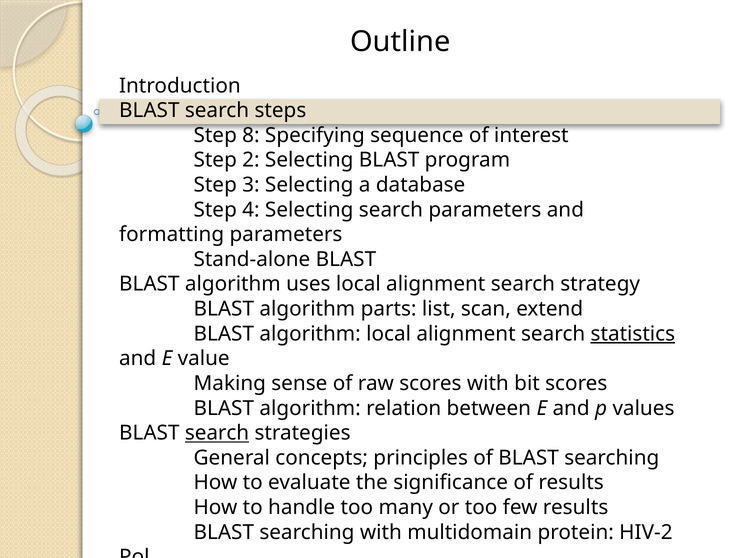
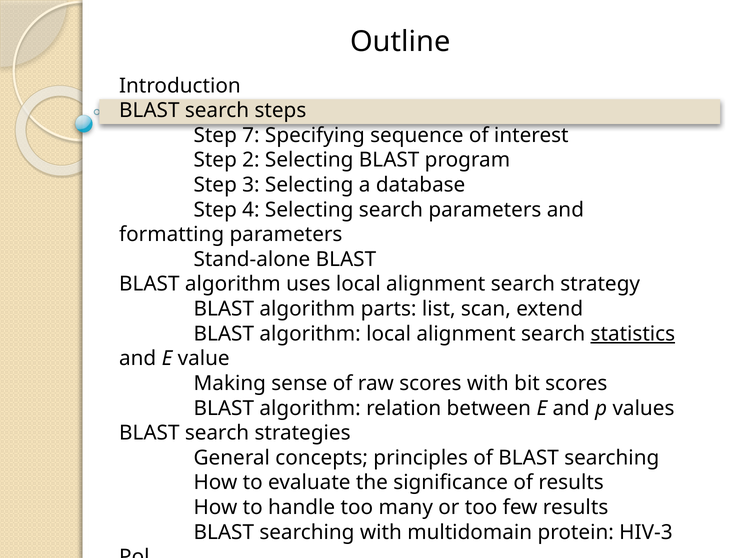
8: 8 -> 7
search at (217, 434) underline: present -> none
HIV-2: HIV-2 -> HIV-3
